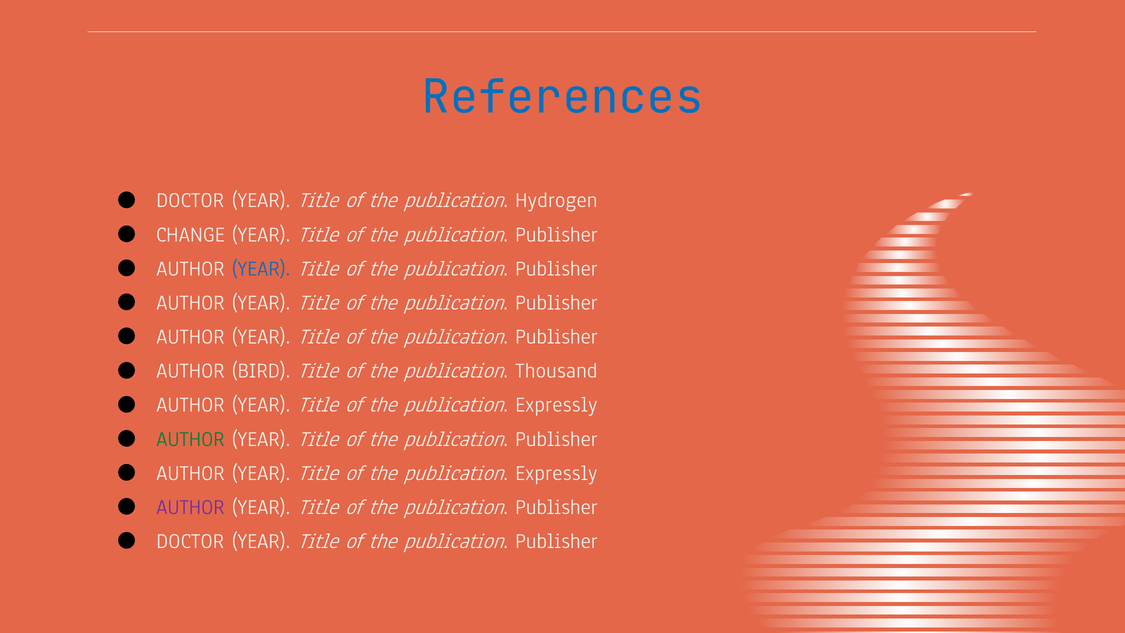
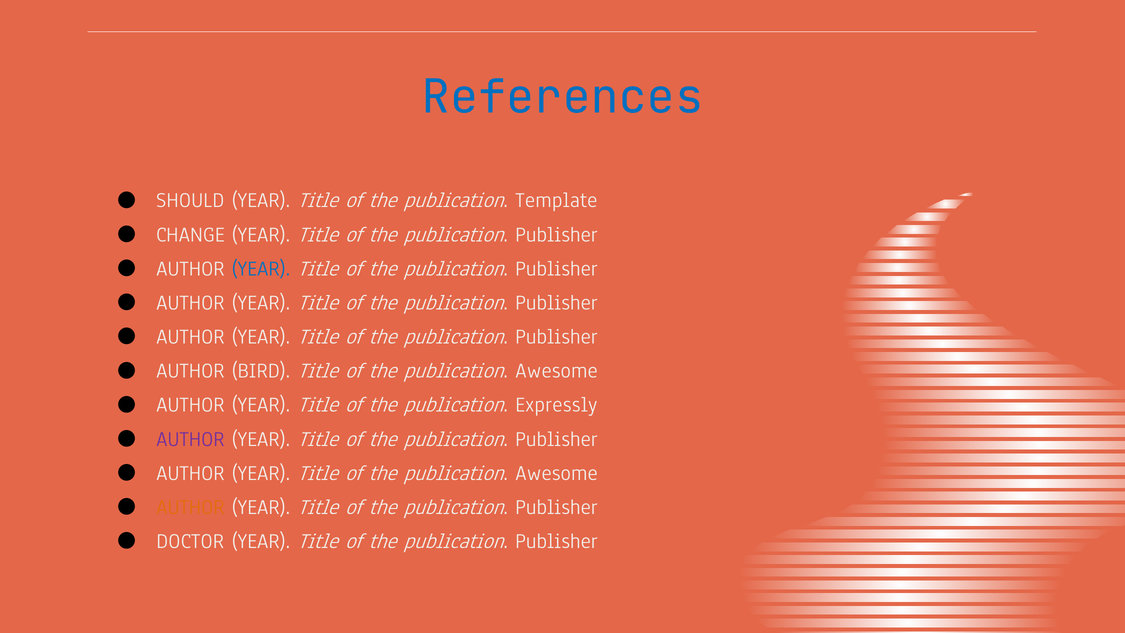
DOCTOR at (190, 200): DOCTOR -> SHOULD
Hydrogen: Hydrogen -> Template
Thousand at (556, 371): Thousand -> Awesome
AUTHOR at (190, 439) colour: green -> purple
Expressly at (556, 473): Expressly -> Awesome
AUTHOR at (190, 507) colour: purple -> orange
